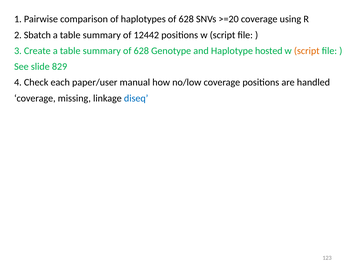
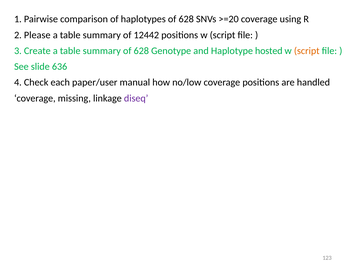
Sbatch: Sbatch -> Please
829: 829 -> 636
diseq colour: blue -> purple
